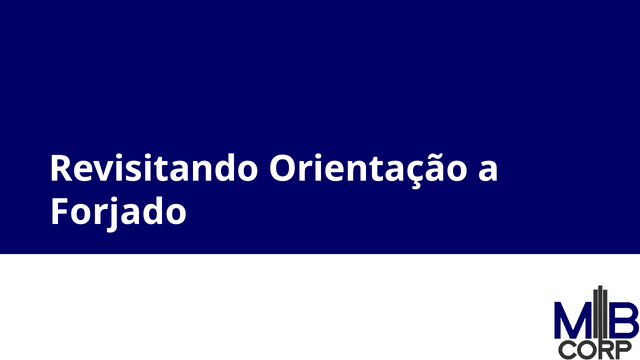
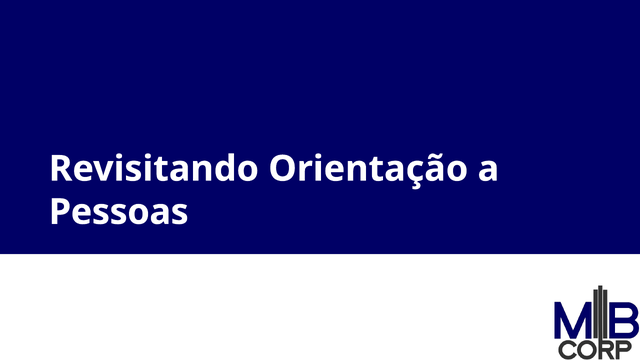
Forjado: Forjado -> Pessoas
